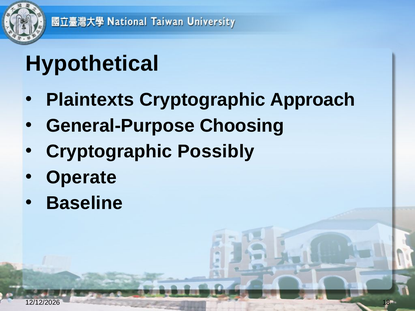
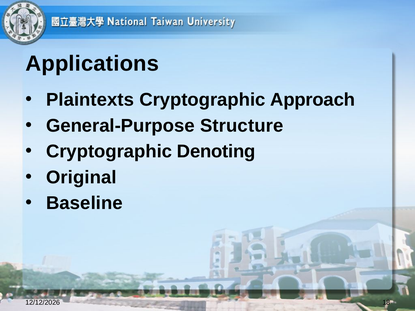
Hypothetical: Hypothetical -> Applications
Choosing: Choosing -> Structure
Possibly: Possibly -> Denoting
Operate: Operate -> Original
